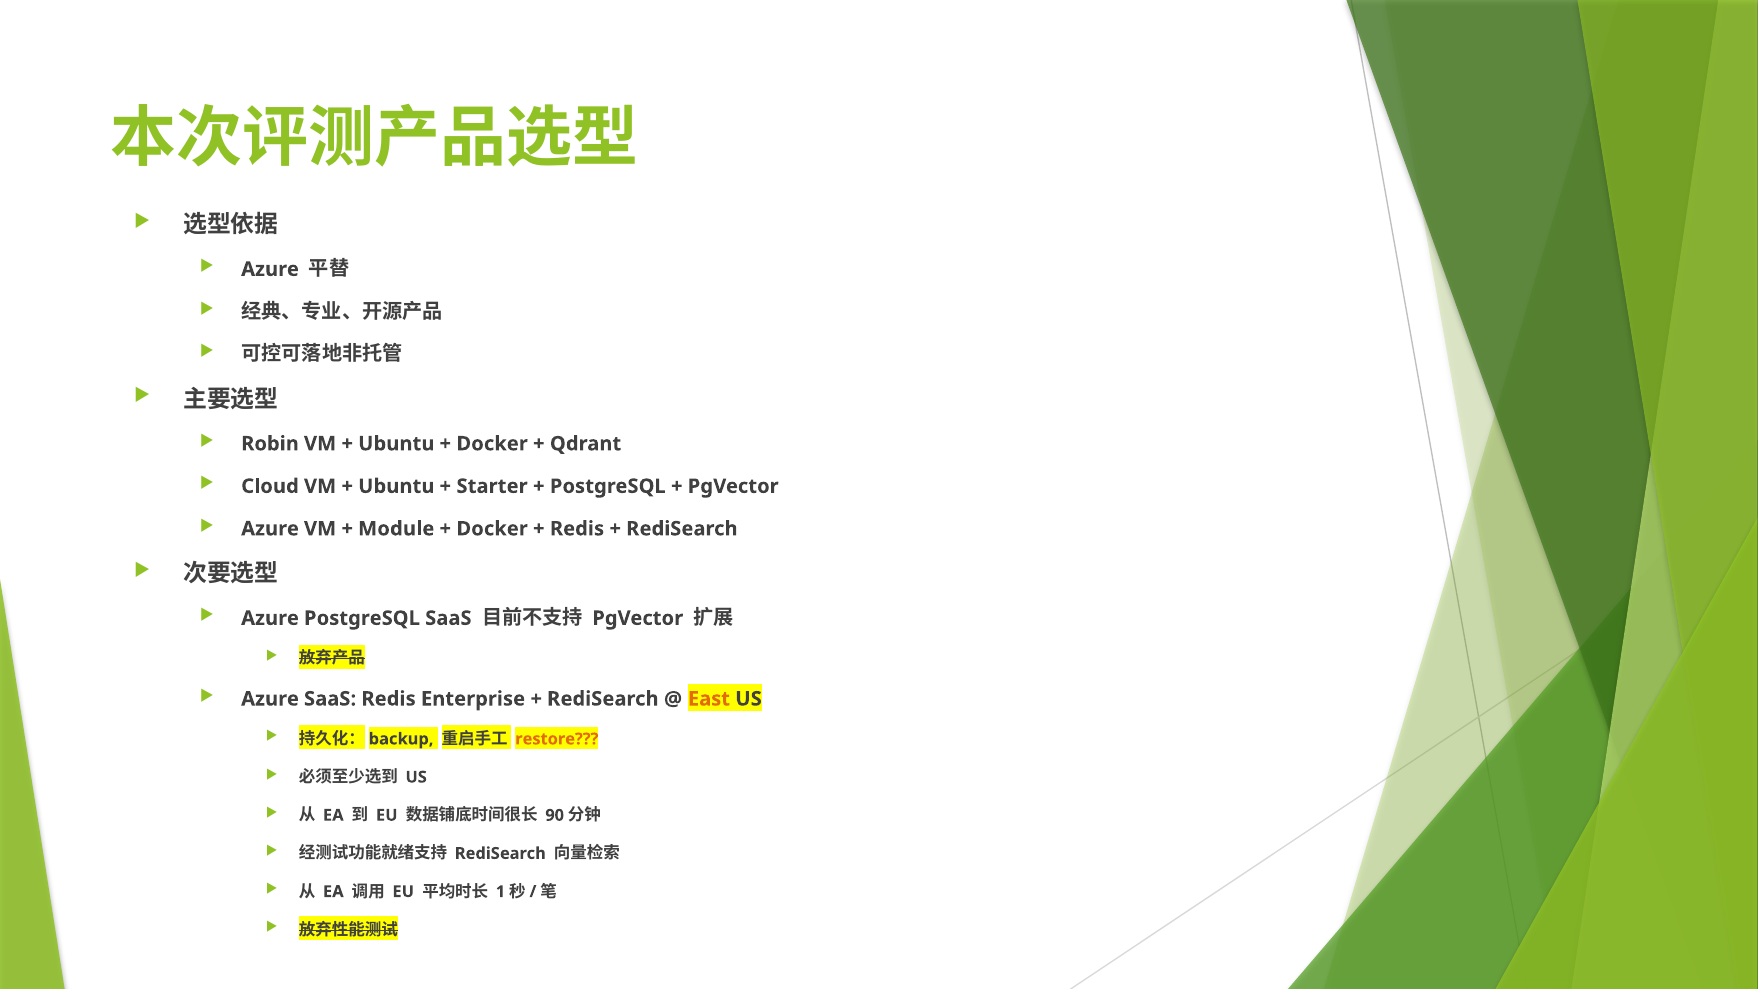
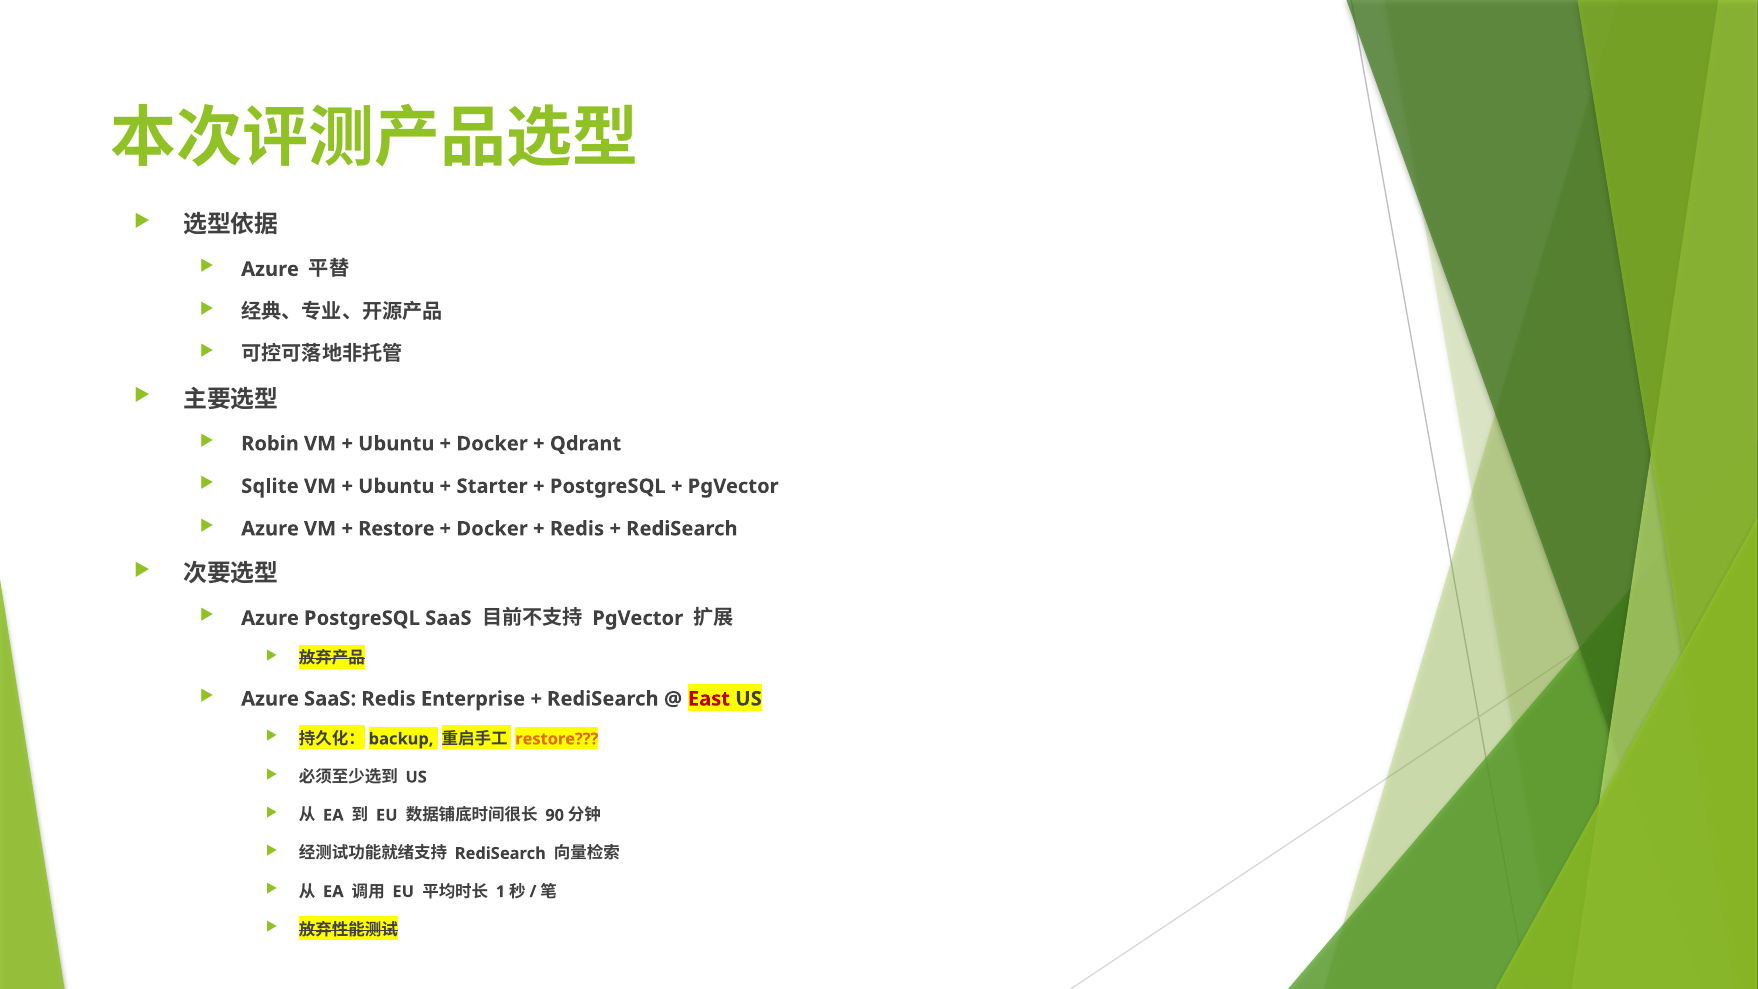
Cloud: Cloud -> Sqlite
Module at (396, 529): Module -> Restore
East colour: orange -> red
